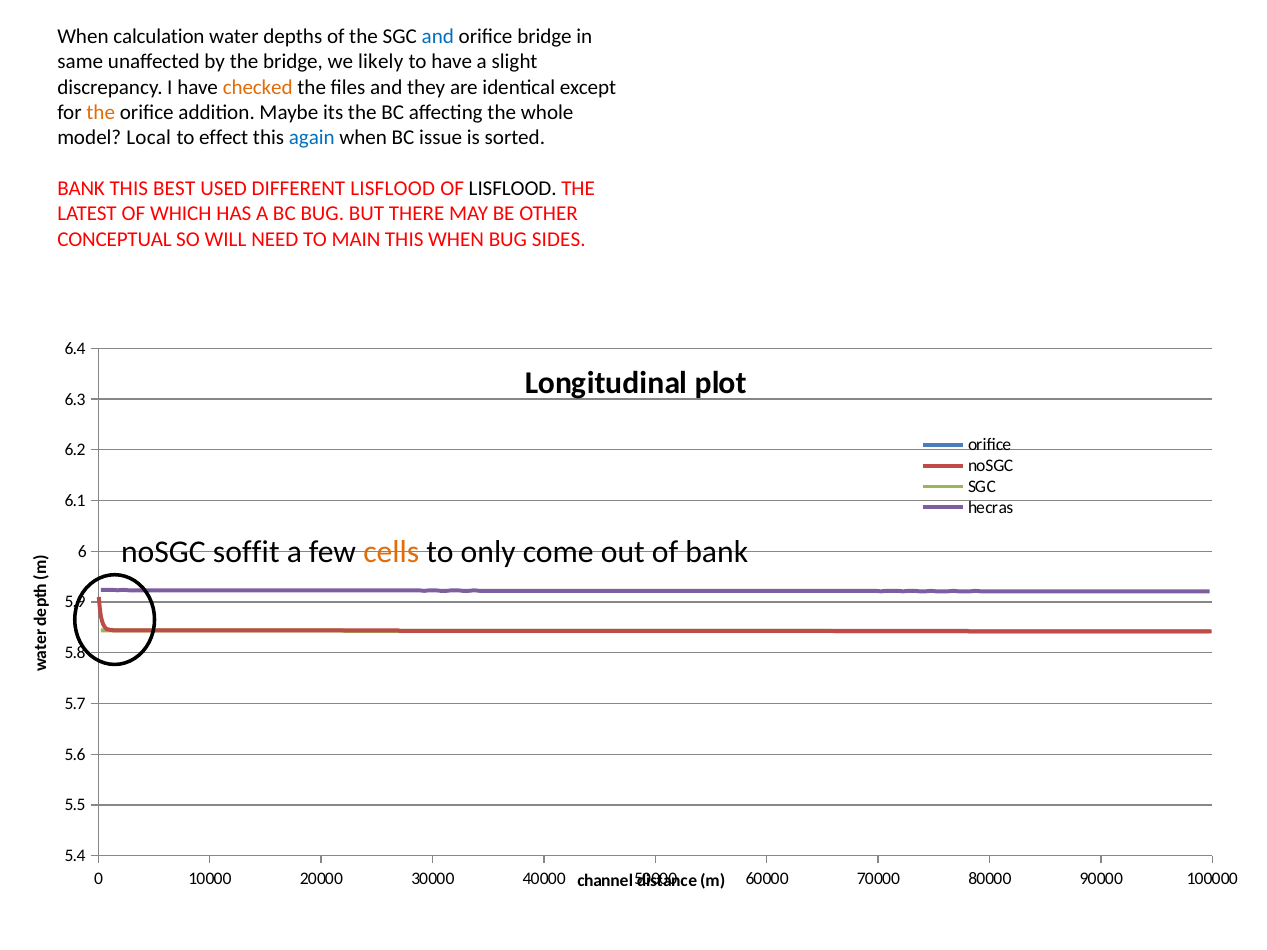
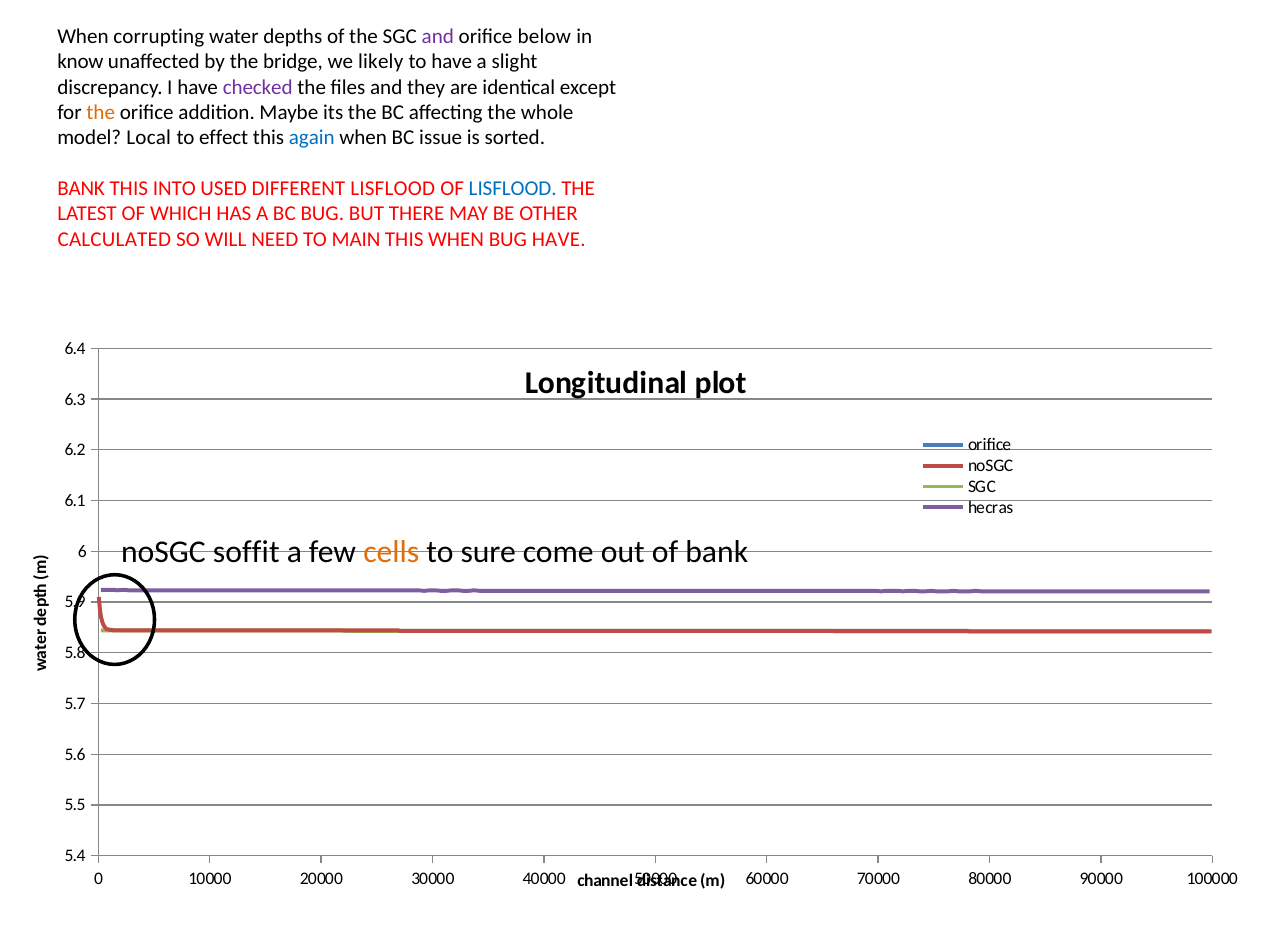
calculation: calculation -> corrupting
and at (438, 36) colour: blue -> purple
orifice bridge: bridge -> below
same: same -> know
checked colour: orange -> purple
BEST: BEST -> INTO
LISFLOOD at (513, 189) colour: black -> blue
CONCEPTUAL: CONCEPTUAL -> CALCULATED
BUG SIDES: SIDES -> HAVE
only: only -> sure
